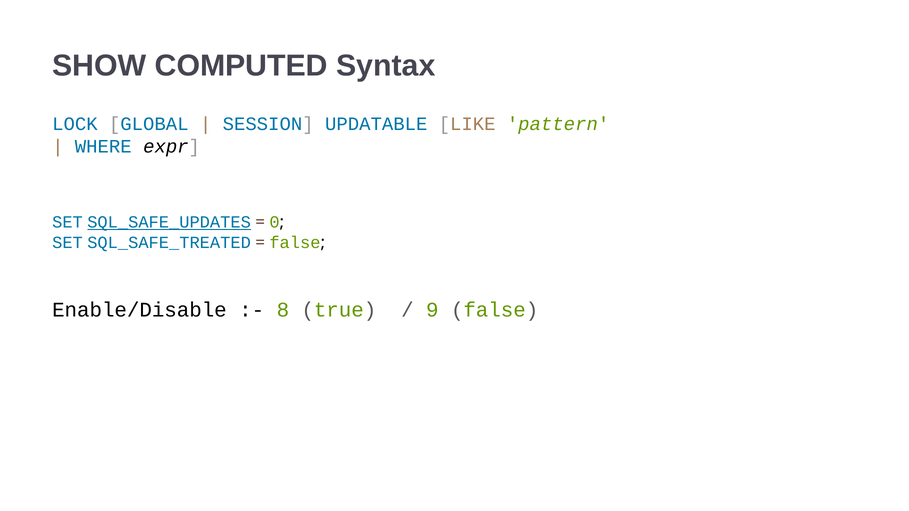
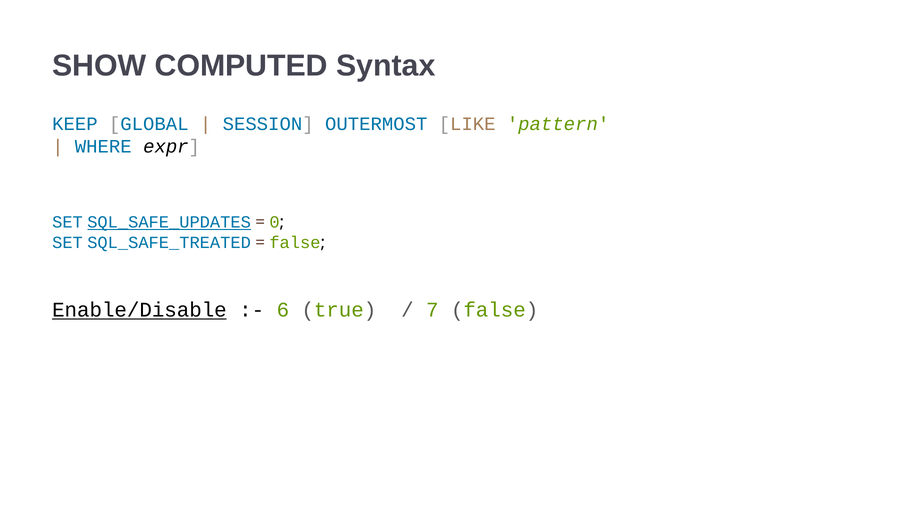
LOCK: LOCK -> KEEP
UPDATABLE: UPDATABLE -> OUTERMOST
Enable/Disable underline: none -> present
8: 8 -> 6
9: 9 -> 7
